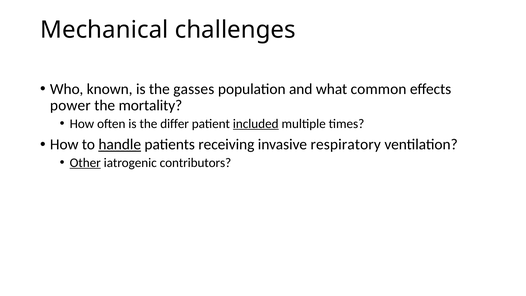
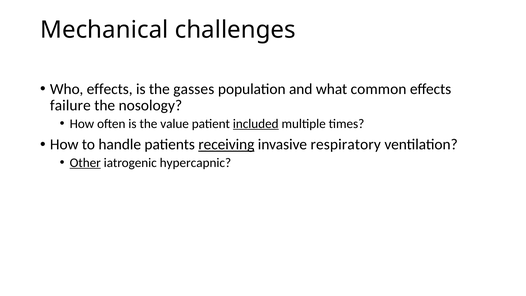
Who known: known -> effects
power: power -> failure
mortality: mortality -> nosology
differ: differ -> value
handle underline: present -> none
receiving underline: none -> present
contributors: contributors -> hypercapnic
